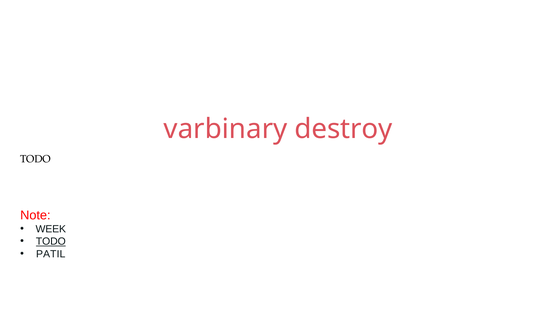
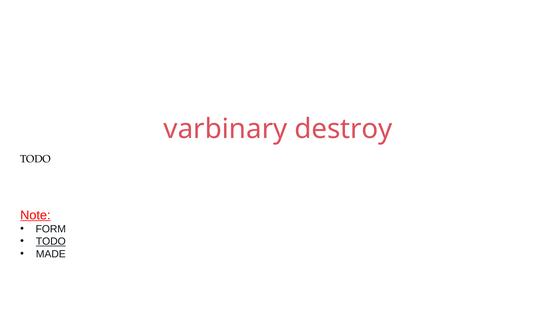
Note underline: none -> present
WEEK: WEEK -> FORM
PATIL: PATIL -> MADE
